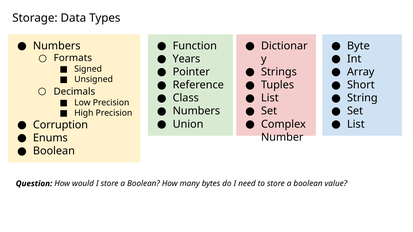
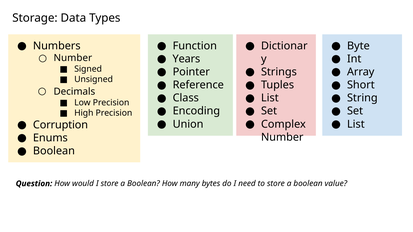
Formats at (73, 58): Formats -> Number
Numbers at (196, 111): Numbers -> Encoding
